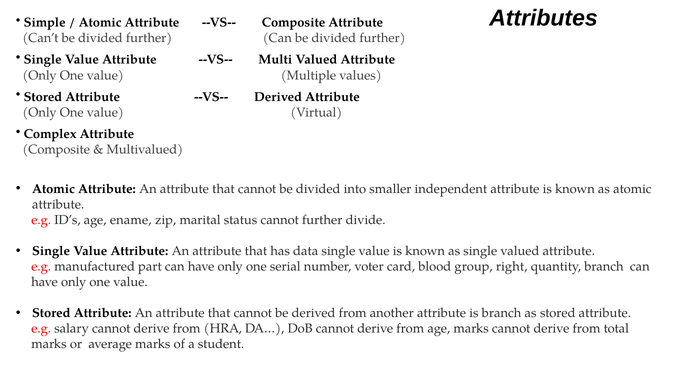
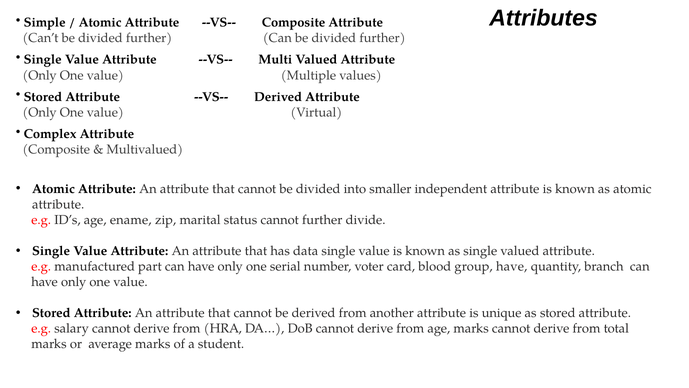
group right: right -> have
is branch: branch -> unique
